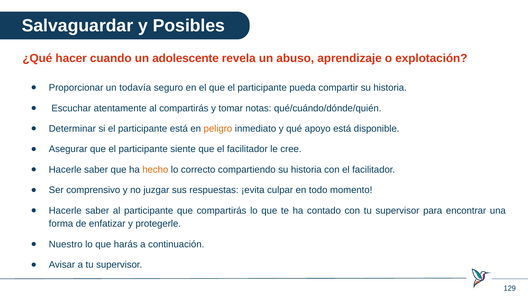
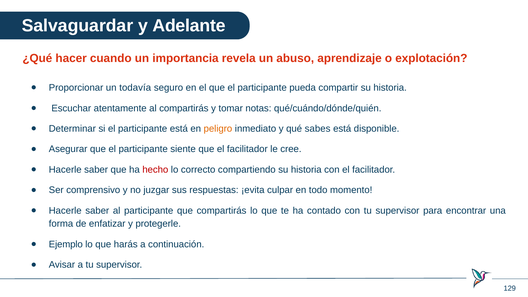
Posibles: Posibles -> Adelante
adolescente: adolescente -> importancia
apoyo: apoyo -> sabes
hecho colour: orange -> red
Nuestro: Nuestro -> Ejemplo
